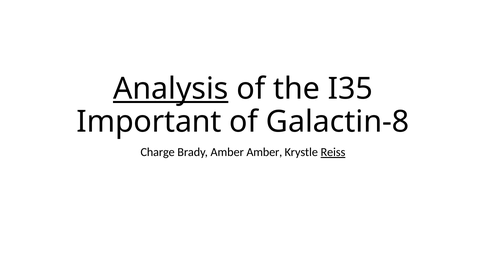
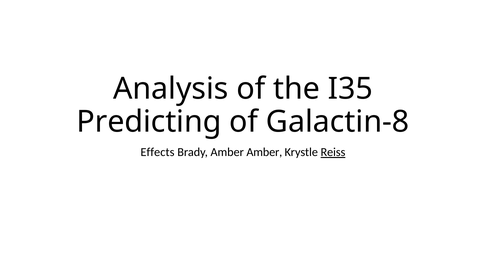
Analysis underline: present -> none
Important: Important -> Predicting
Charge: Charge -> Effects
